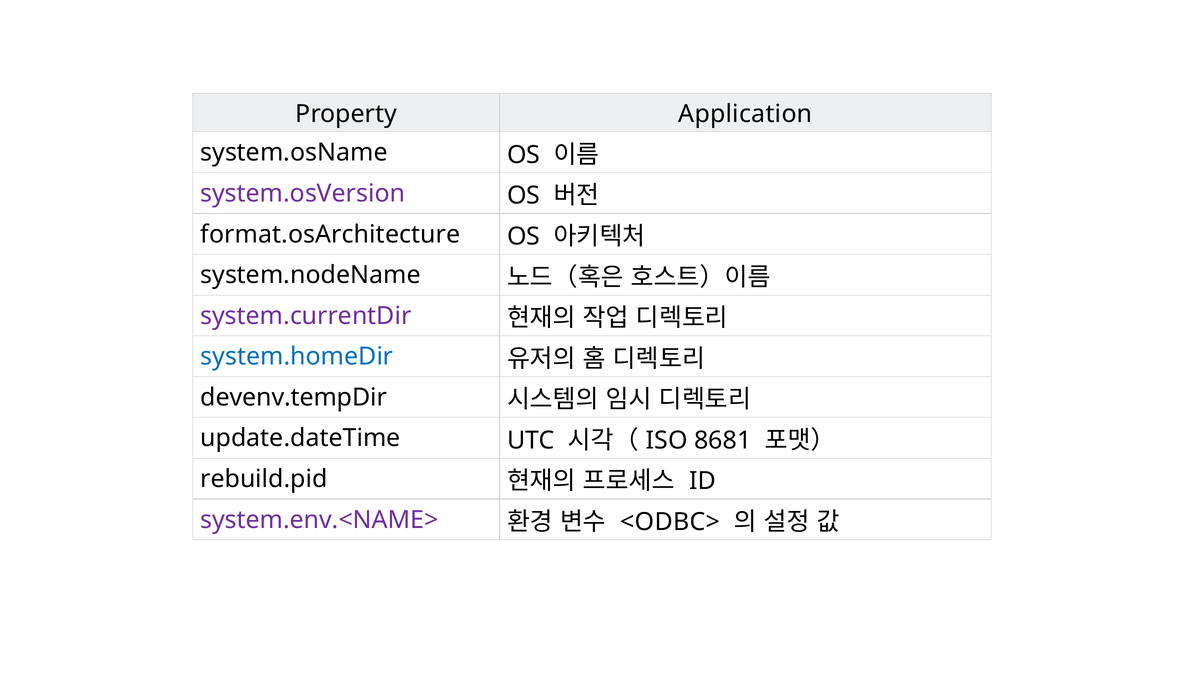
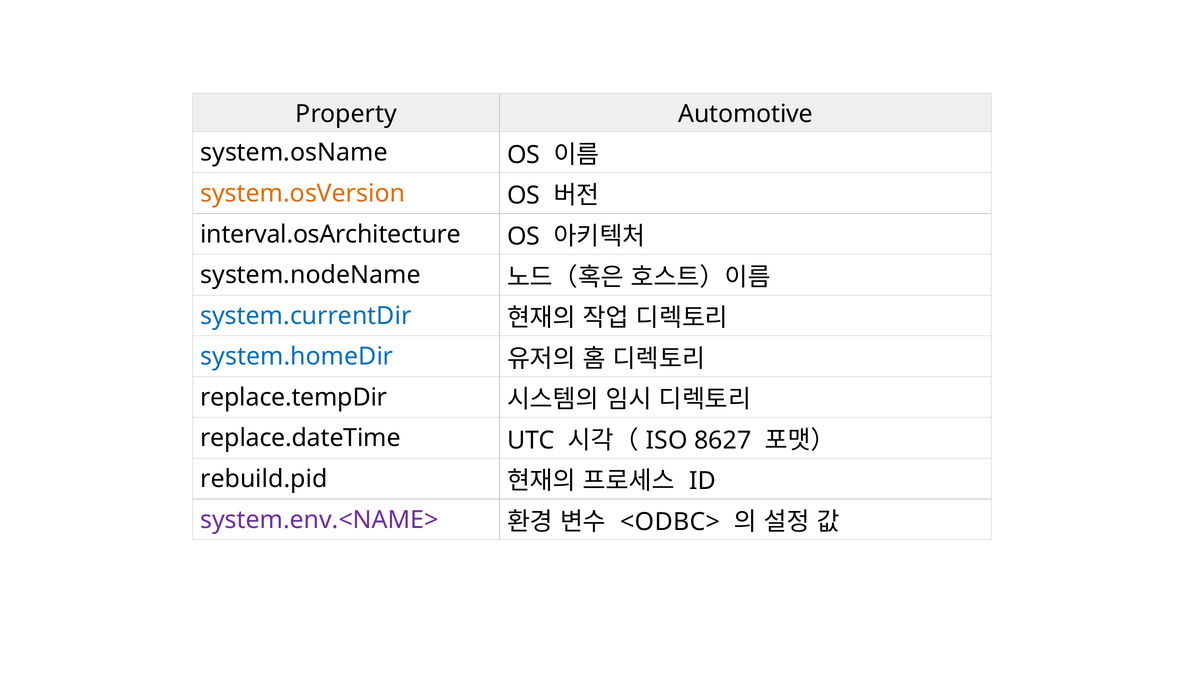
Application: Application -> Automotive
system.osVersion colour: purple -> orange
format.osArchitecture: format.osArchitecture -> interval.osArchitecture
system.currentDir colour: purple -> blue
devenv.tempDir: devenv.tempDir -> replace.tempDir
update.dateTime: update.dateTime -> replace.dateTime
8681: 8681 -> 8627
